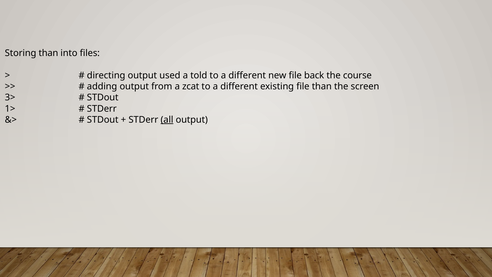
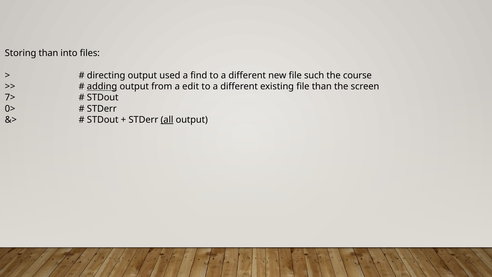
told: told -> find
back: back -> such
adding underline: none -> present
zcat: zcat -> edit
3>: 3> -> 7>
1>: 1> -> 0>
